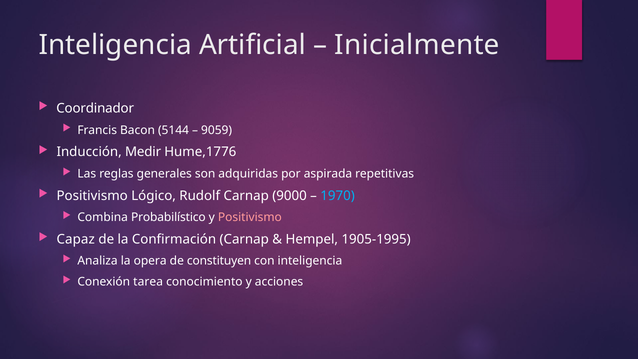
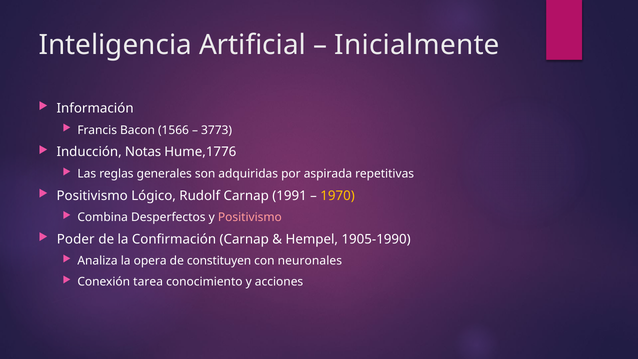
Coordinador: Coordinador -> Información
5144: 5144 -> 1566
9059: 9059 -> 3773
Medir: Medir -> Notas
9000: 9000 -> 1991
1970 colour: light blue -> yellow
Probabilístico: Probabilístico -> Desperfectos
Capaz: Capaz -> Poder
1905-1995: 1905-1995 -> 1905-1990
con inteligencia: inteligencia -> neuronales
